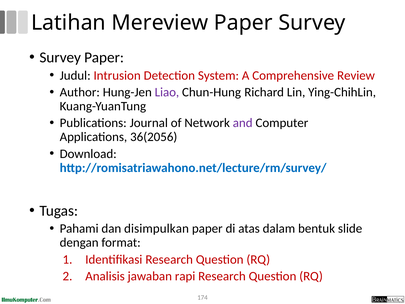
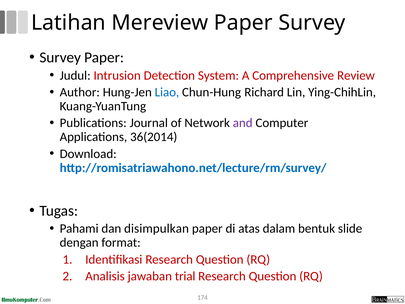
Liao colour: purple -> blue
36(2056: 36(2056 -> 36(2014
rapi: rapi -> trial
